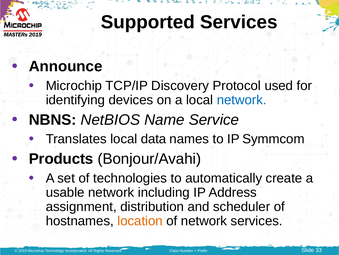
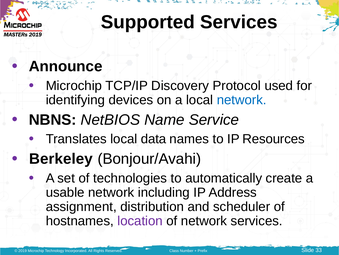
Symmcom: Symmcom -> Resources
Products: Products -> Berkeley
location colour: orange -> purple
